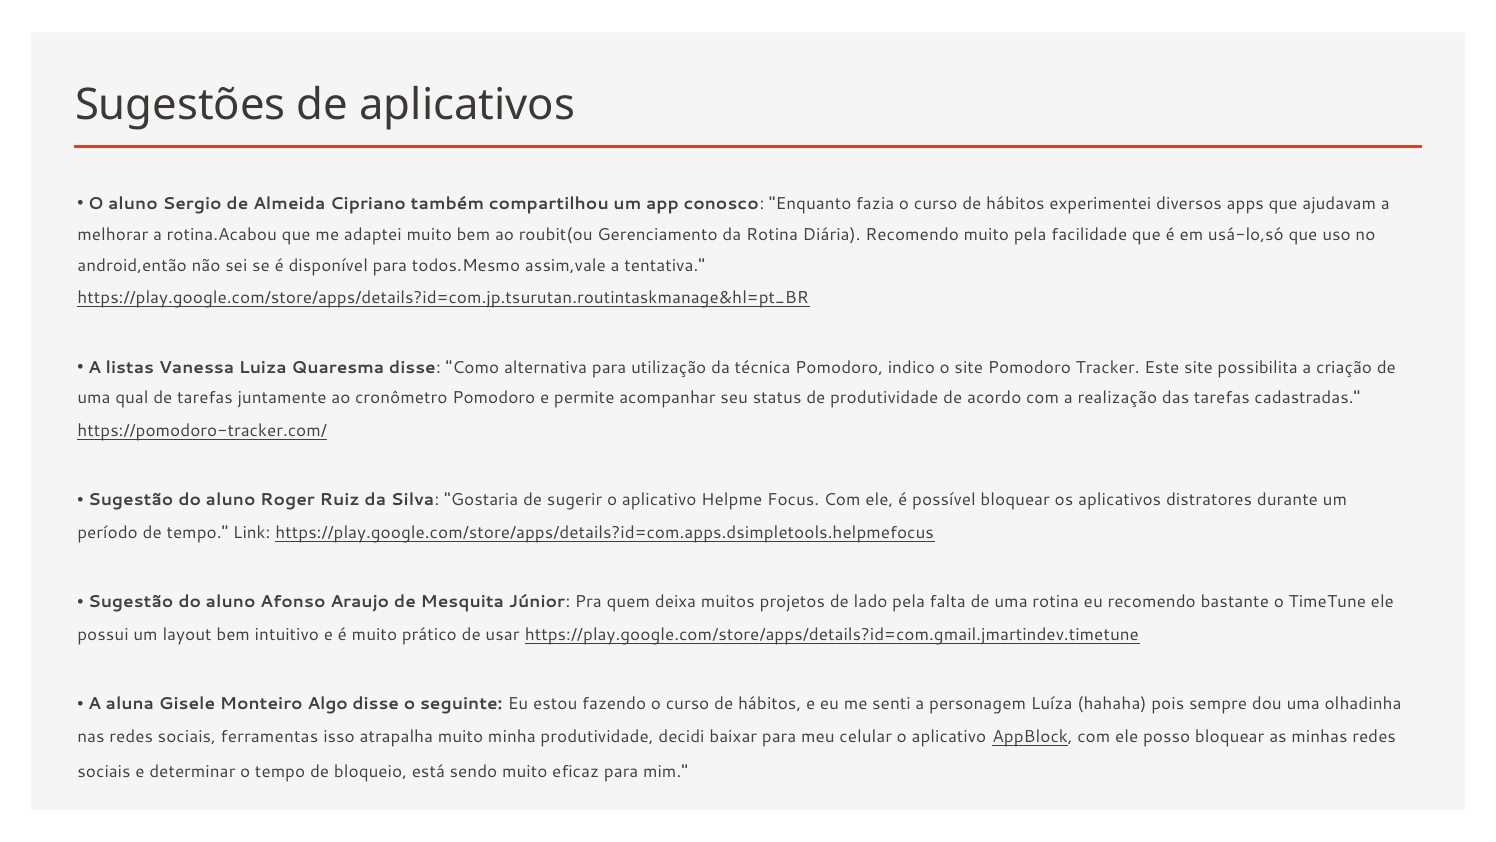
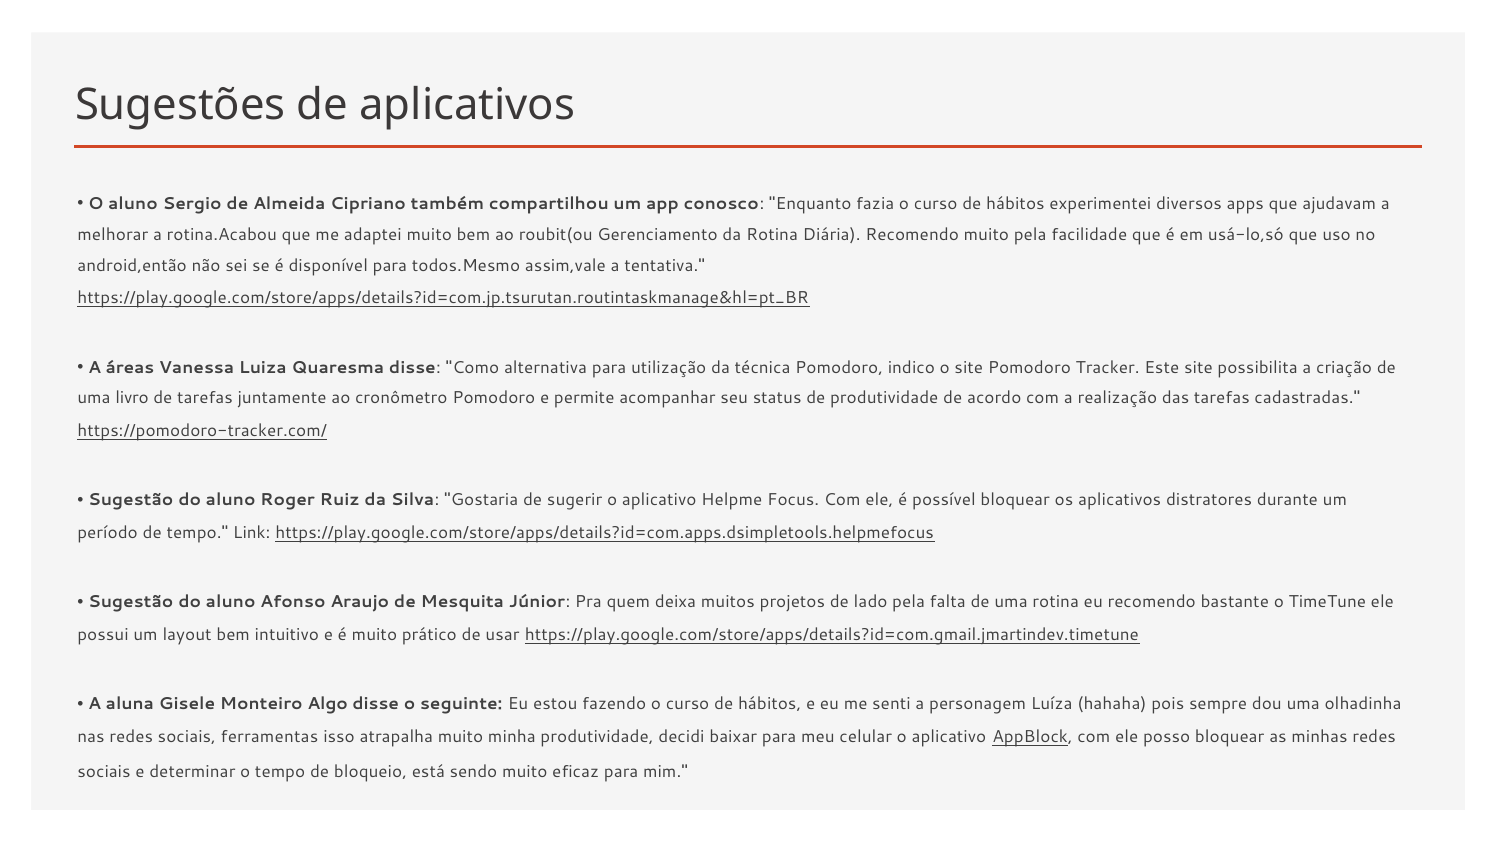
listas: listas -> áreas
qual: qual -> livro
